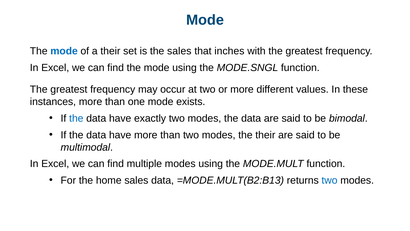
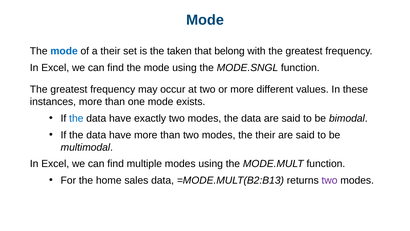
the sales: sales -> taken
inches: inches -> belong
two at (330, 180) colour: blue -> purple
